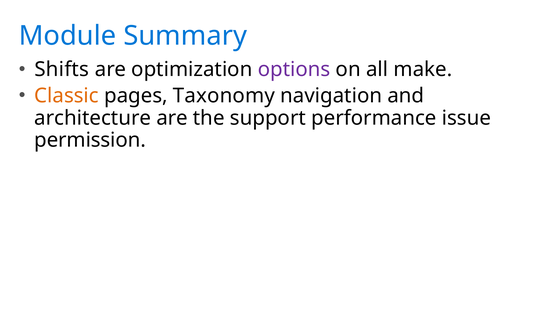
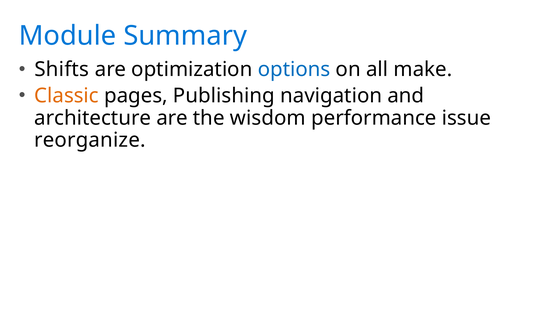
options colour: purple -> blue
Taxonomy: Taxonomy -> Publishing
support: support -> wisdom
permission: permission -> reorganize
